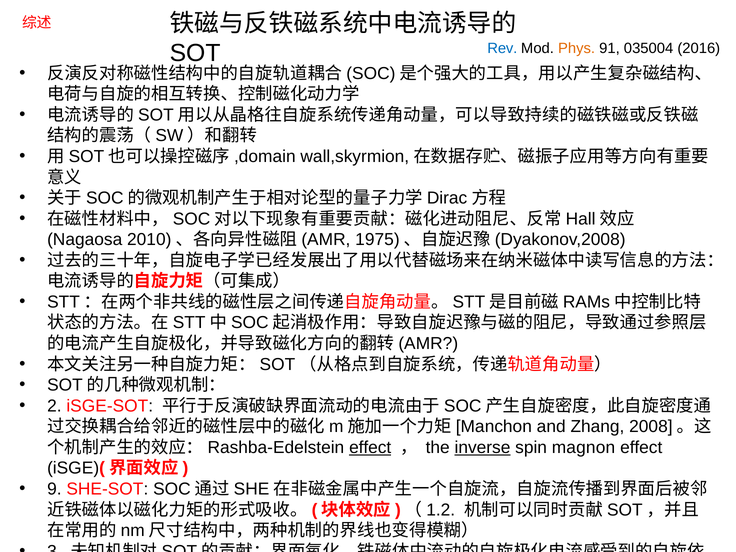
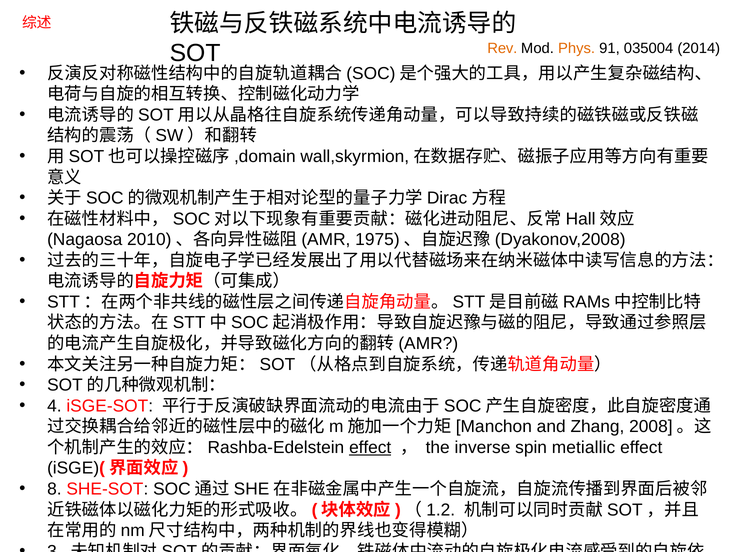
Rev colour: blue -> orange
2016: 2016 -> 2014
2: 2 -> 4
inverse underline: present -> none
magnon: magnon -> metiallic
9: 9 -> 8
